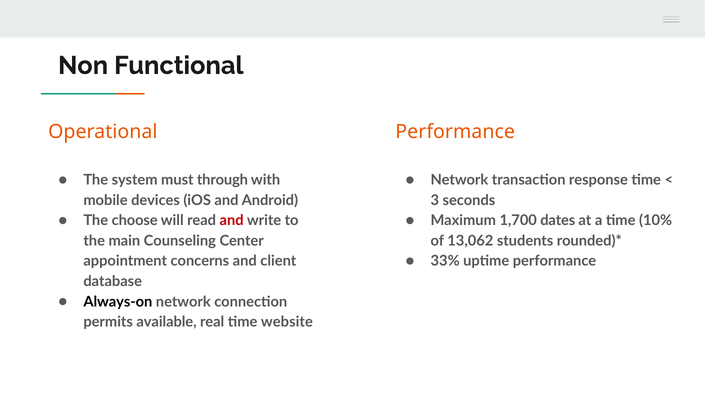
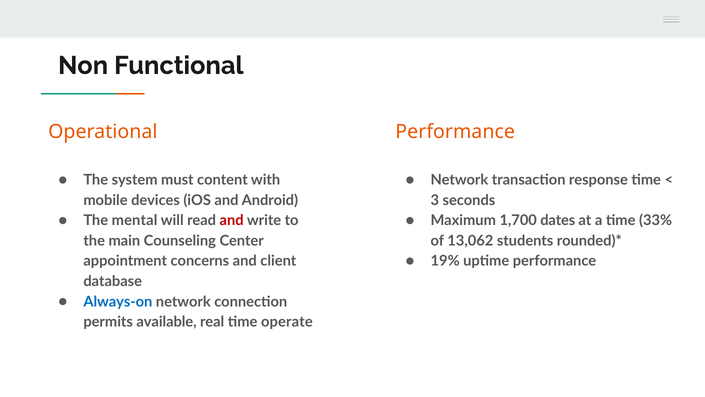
through: through -> content
choose: choose -> mental
10%: 10% -> 33%
33%: 33% -> 19%
Always-on colour: black -> blue
website: website -> operate
